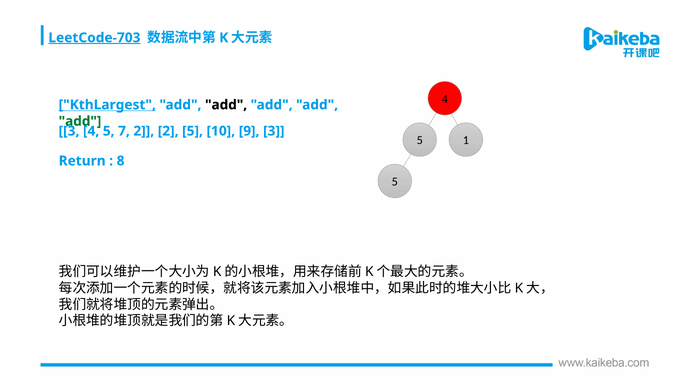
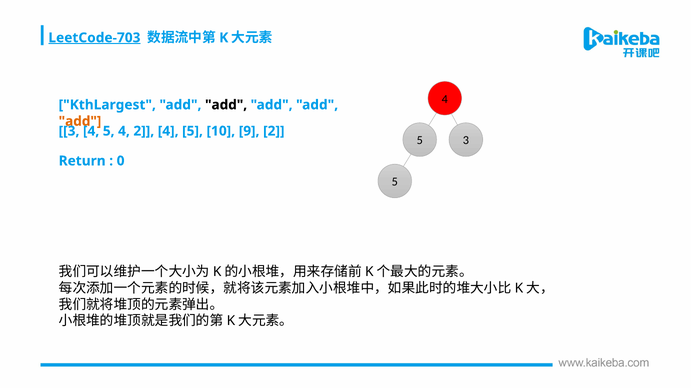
KthLargest underline: present -> none
add at (80, 121) colour: green -> orange
5 7: 7 -> 4
2 2: 2 -> 4
9 3: 3 -> 2
5 1: 1 -> 3
8: 8 -> 0
